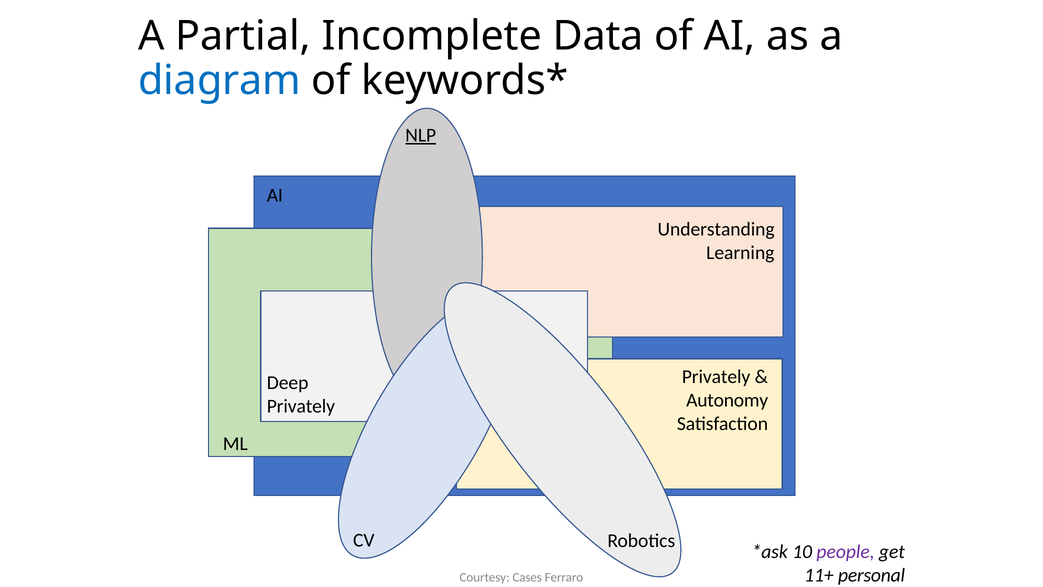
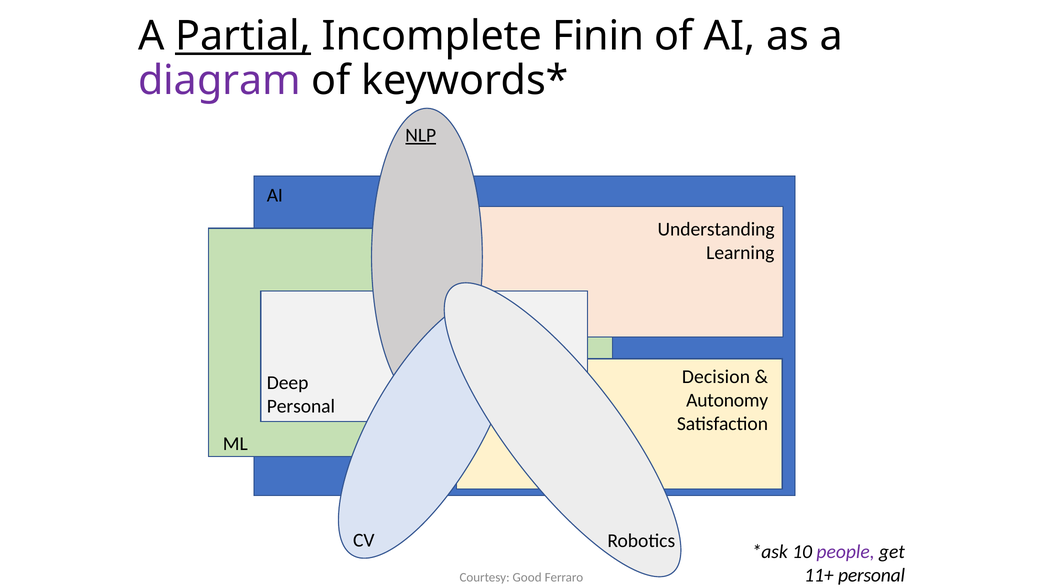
Partial underline: none -> present
Data: Data -> Finin
diagram colour: blue -> purple
Privately at (716, 376): Privately -> Decision
Privately at (301, 406): Privately -> Personal
Cases: Cases -> Good
